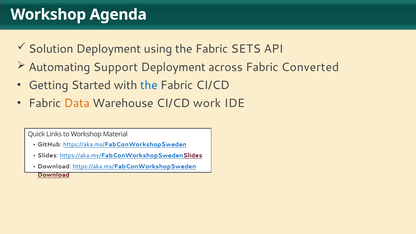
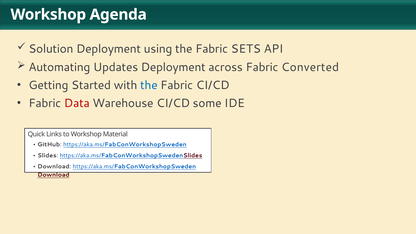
Support: Support -> Updates
Data colour: orange -> red
work: work -> some
